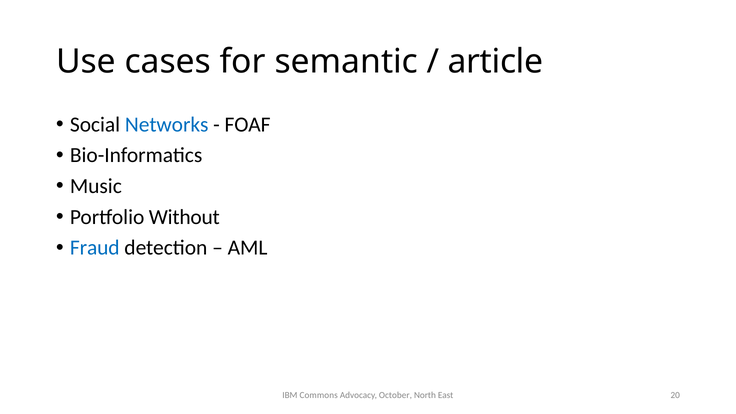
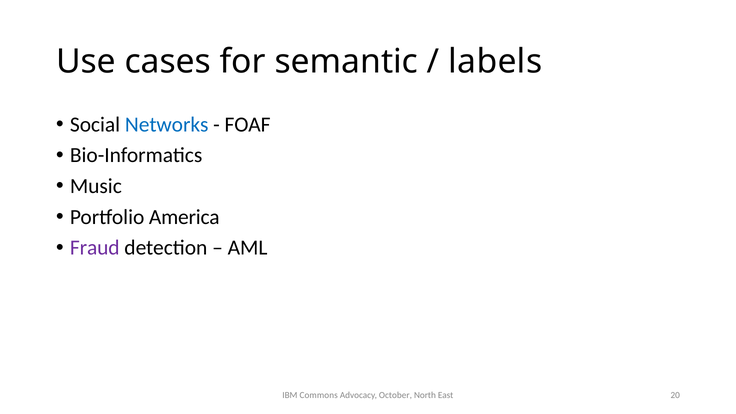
article: article -> labels
Without: Without -> America
Fraud colour: blue -> purple
